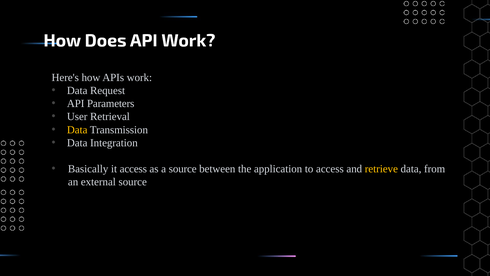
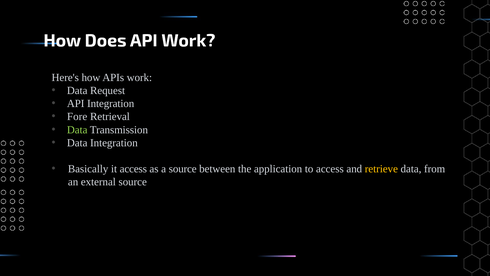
API Parameters: Parameters -> Integration
User: User -> Fore
Data at (77, 130) colour: yellow -> light green
